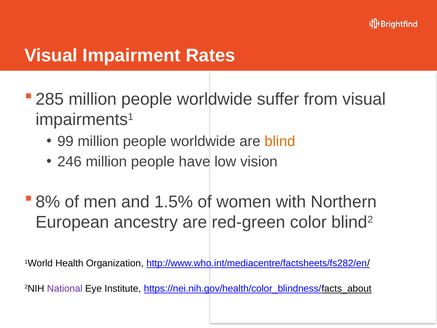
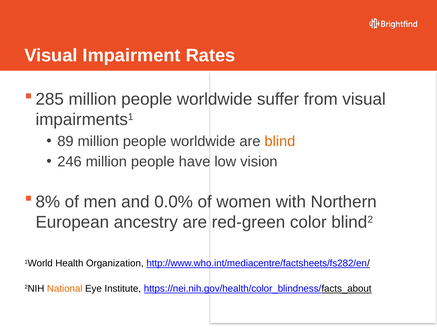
99: 99 -> 89
1.5%: 1.5% -> 0.0%
National colour: purple -> orange
